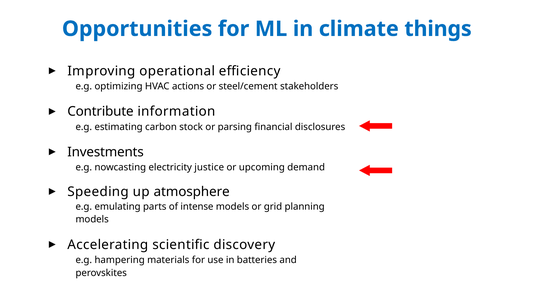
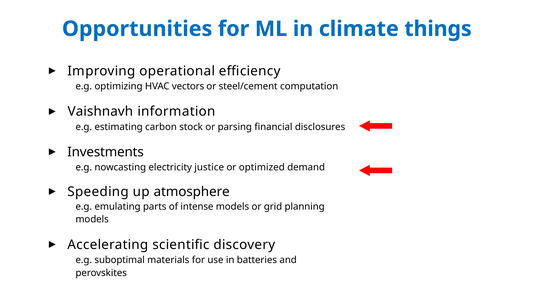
actions: actions -> vectors
stakeholders: stakeholders -> computation
Contribute: Contribute -> Vaishnavh
upcoming: upcoming -> optimized
hampering: hampering -> suboptimal
